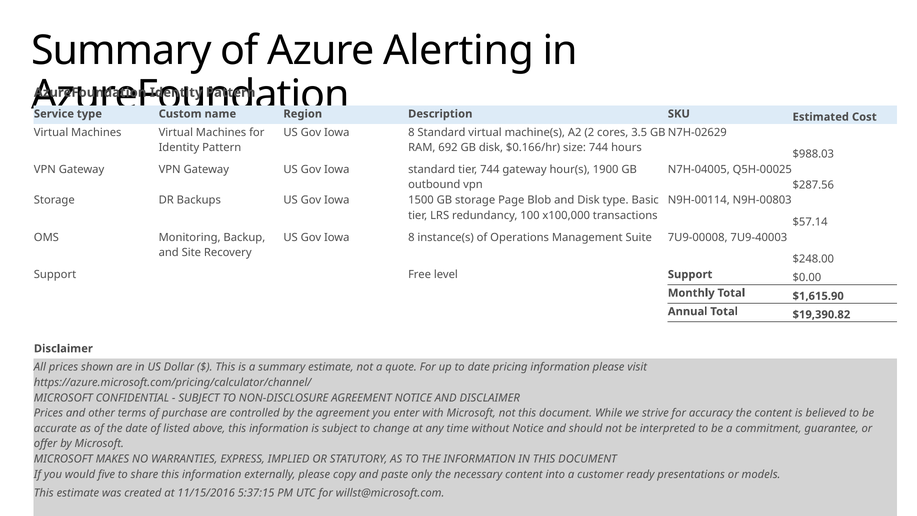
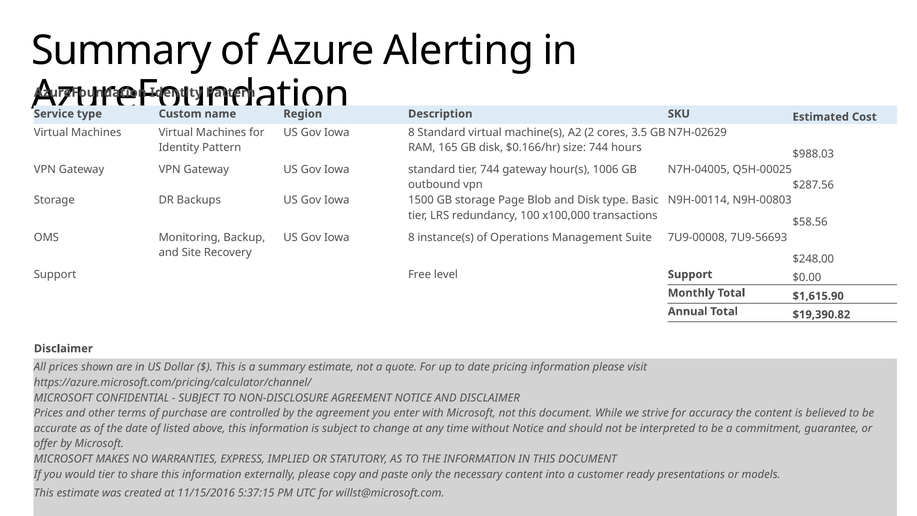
692: 692 -> 165
1900: 1900 -> 1006
$57.14: $57.14 -> $58.56
7U9-40003: 7U9-40003 -> 7U9-56693
would five: five -> tier
